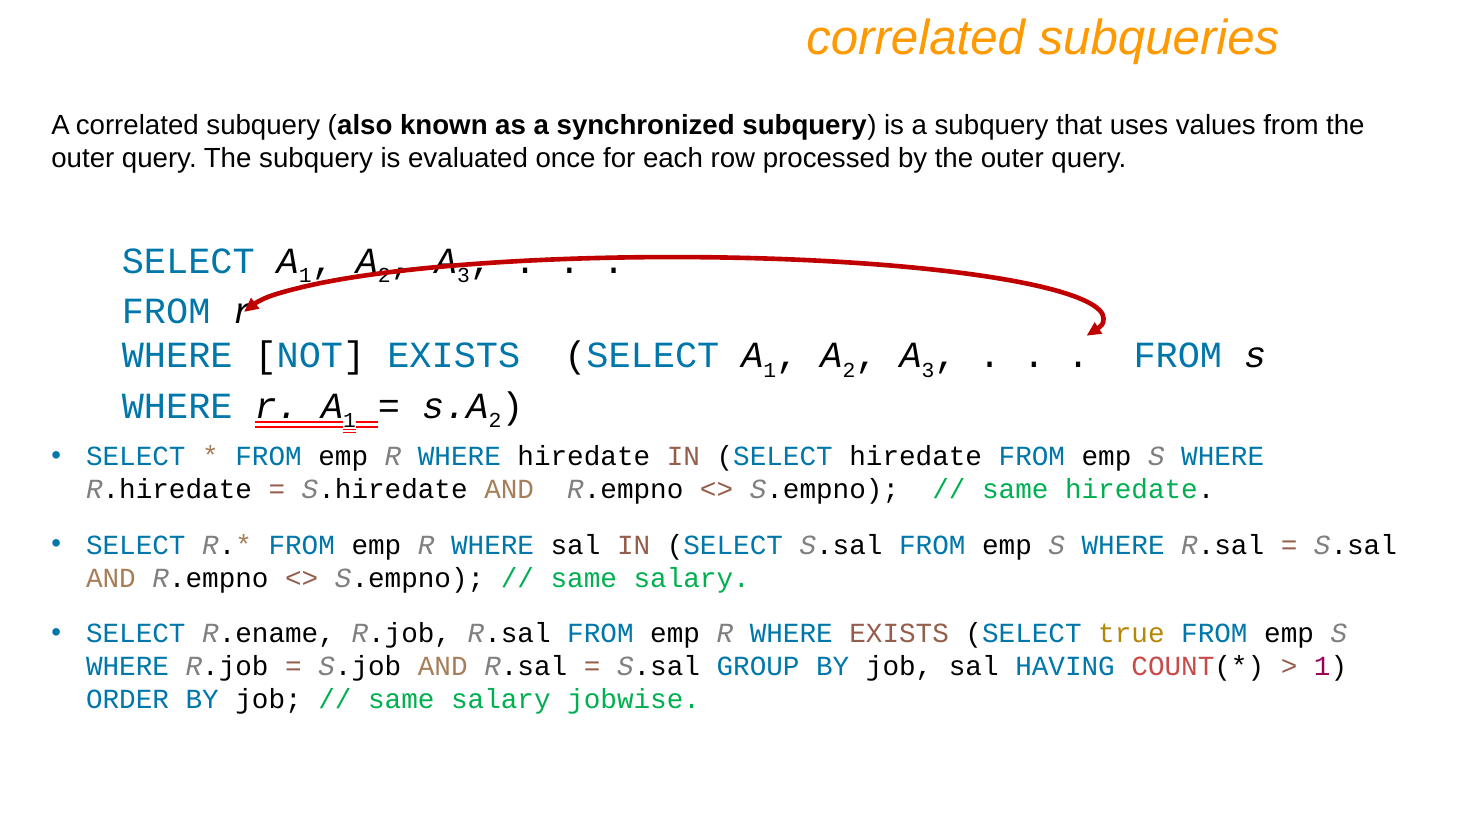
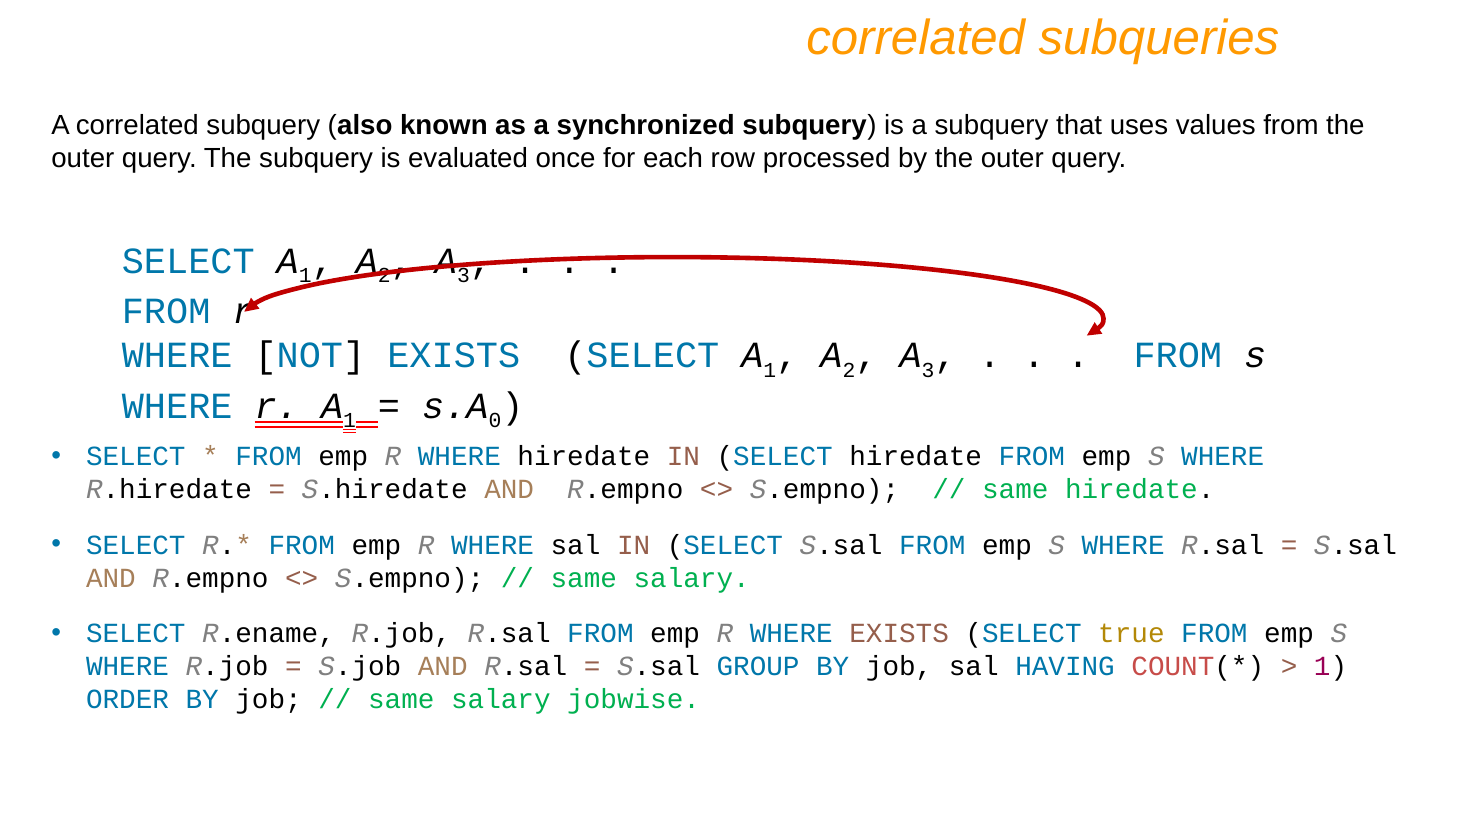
2 at (495, 420): 2 -> 0
